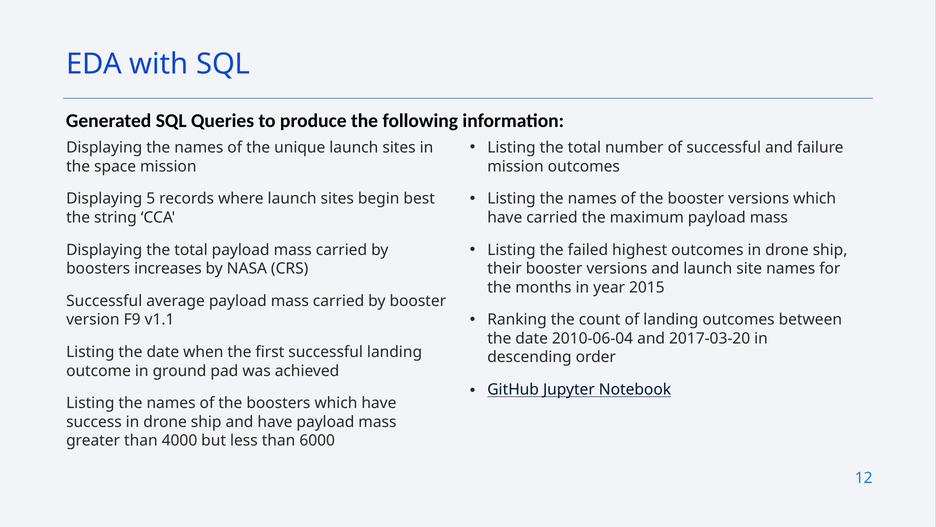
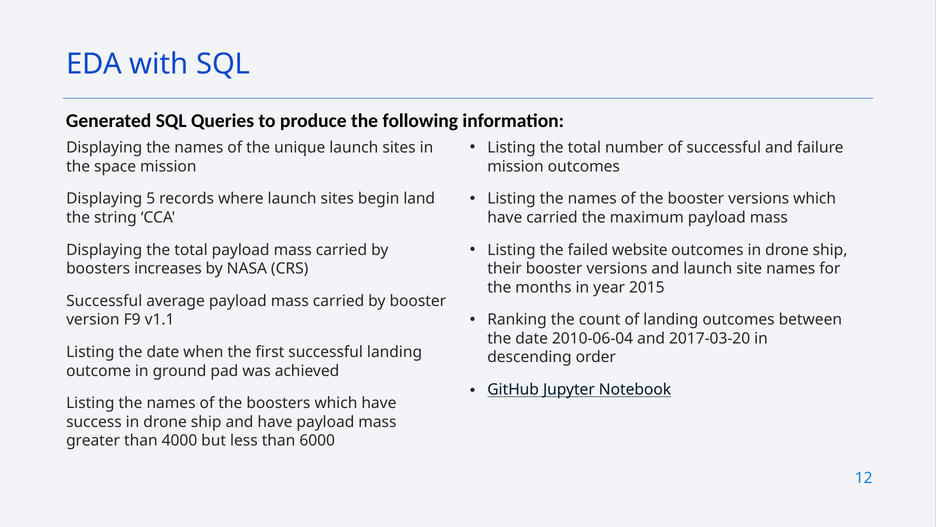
best: best -> land
highest: highest -> website
